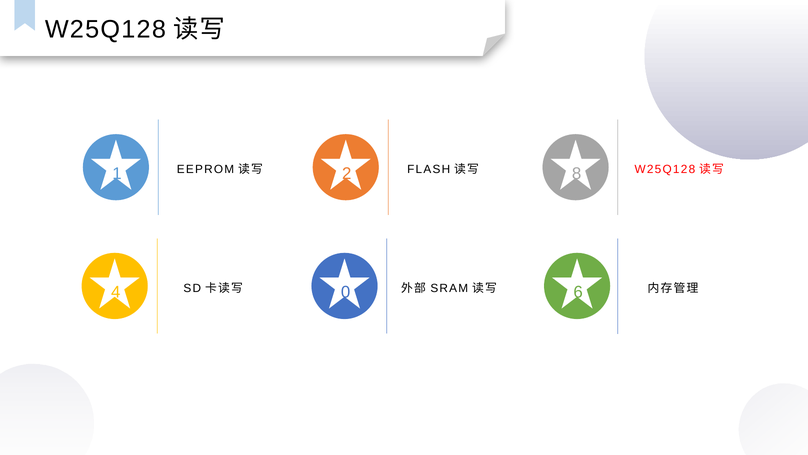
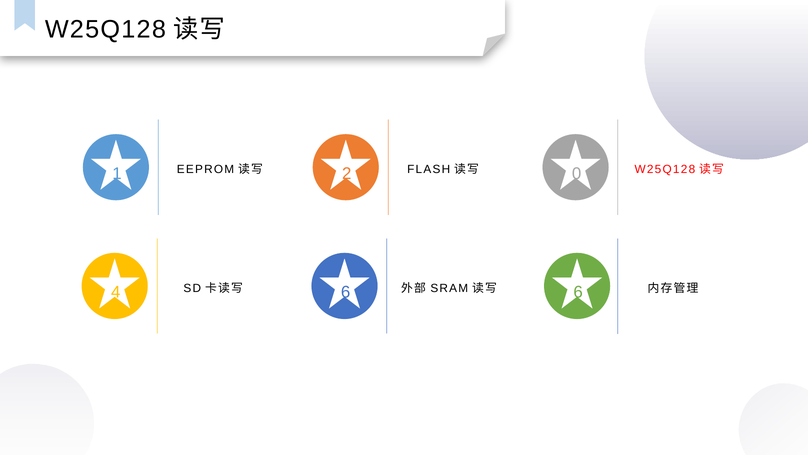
8: 8 -> 0
0 at (346, 292): 0 -> 6
